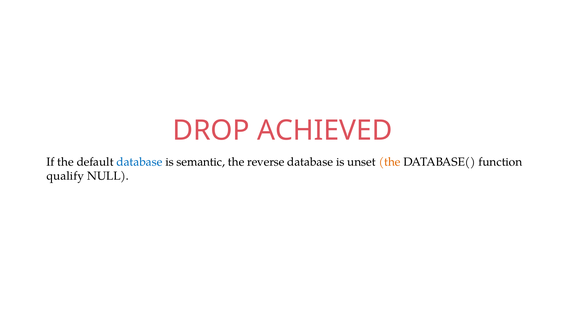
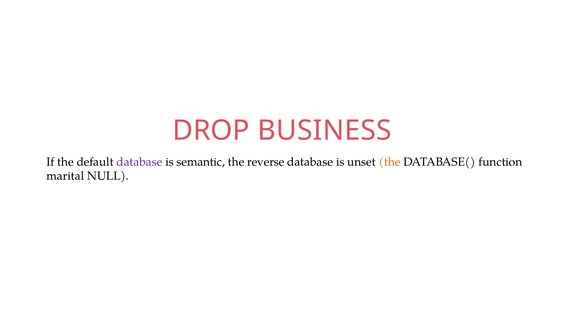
ACHIEVED: ACHIEVED -> BUSINESS
database at (139, 162) colour: blue -> purple
qualify: qualify -> marital
